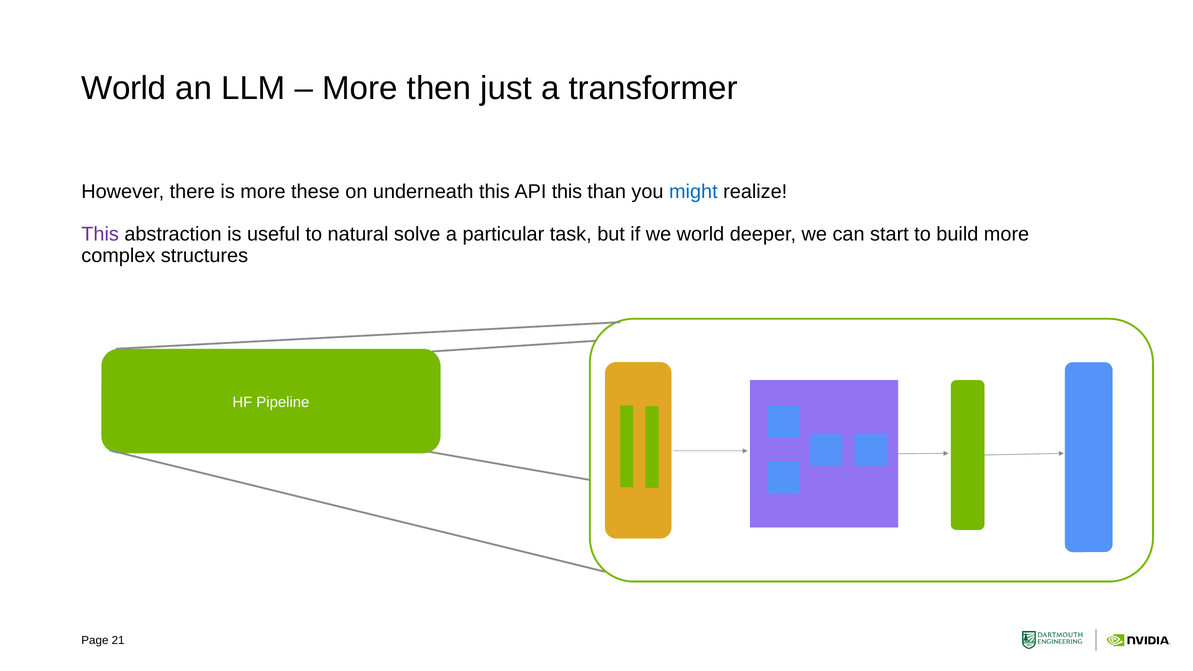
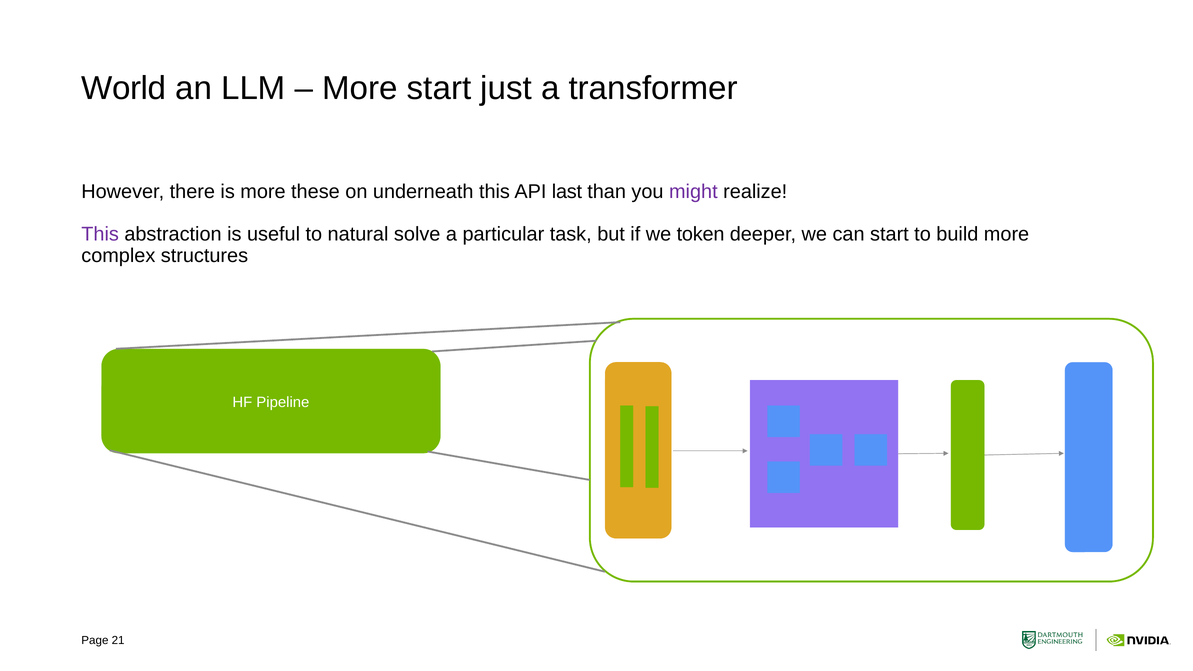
More then: then -> start
API this: this -> last
might colour: blue -> purple
we world: world -> token
